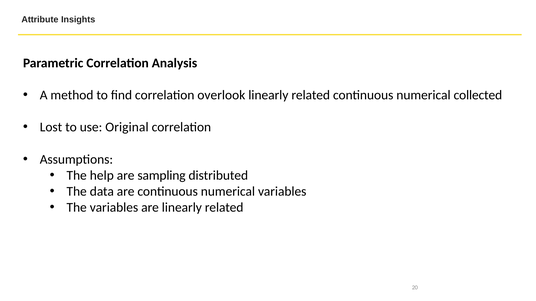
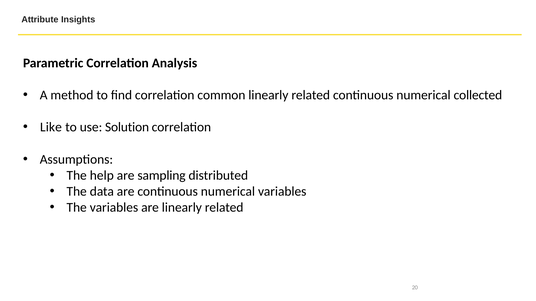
overlook: overlook -> common
Lost: Lost -> Like
Original: Original -> Solution
